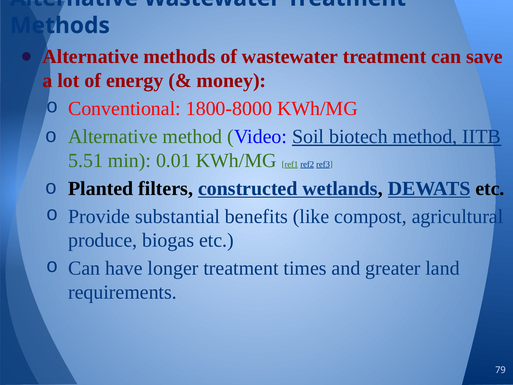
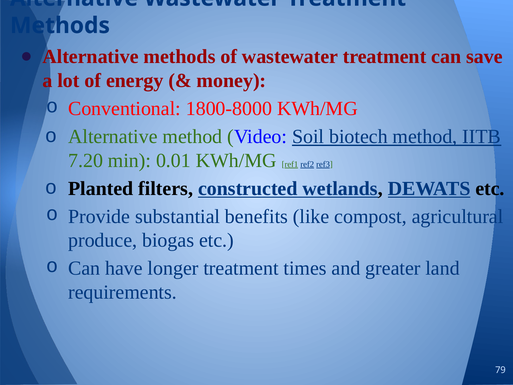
5.51: 5.51 -> 7.20
